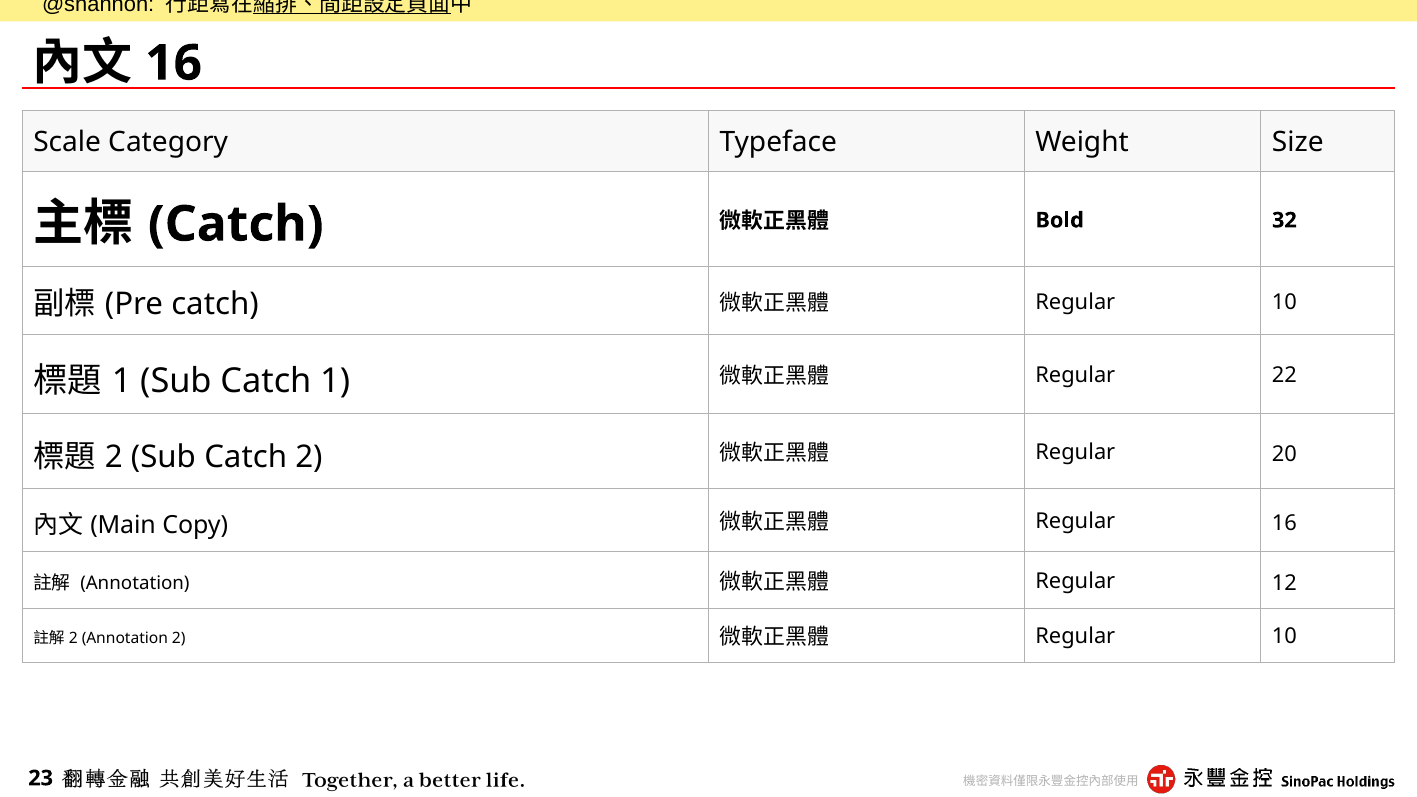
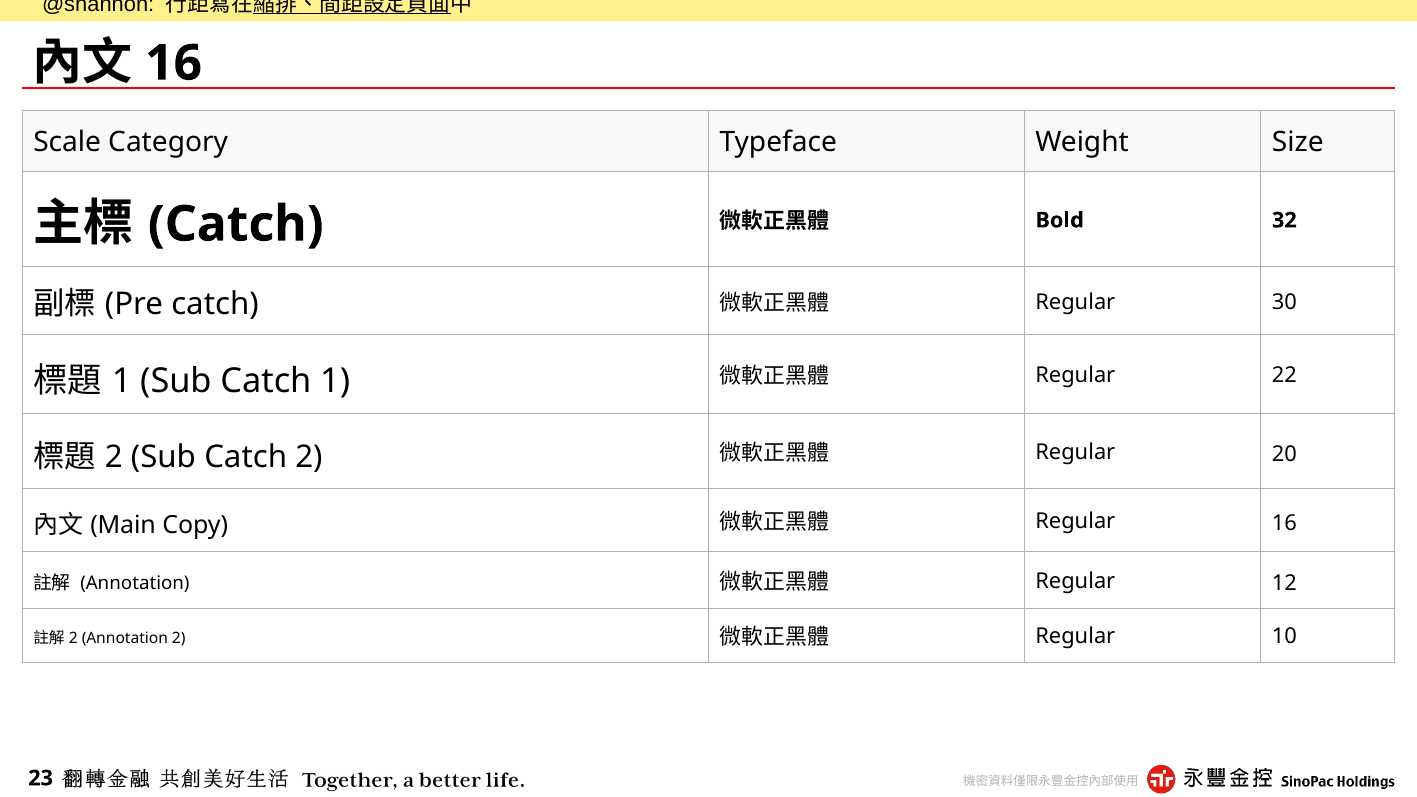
10 at (1284, 302): 10 -> 30
